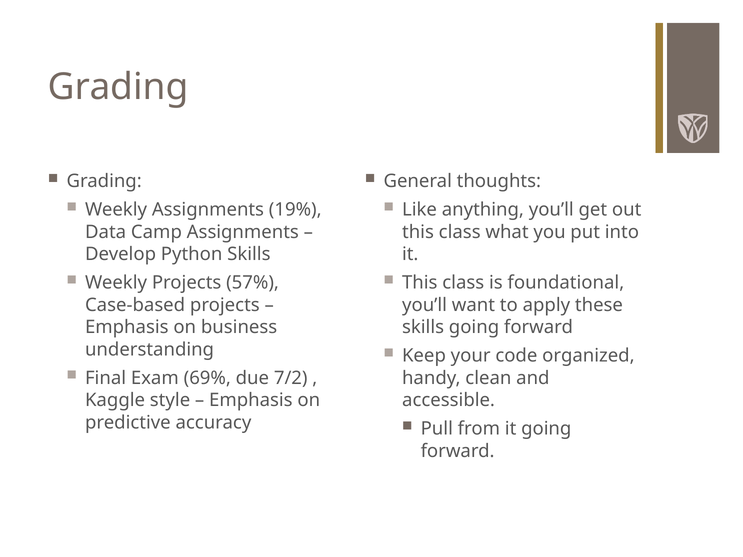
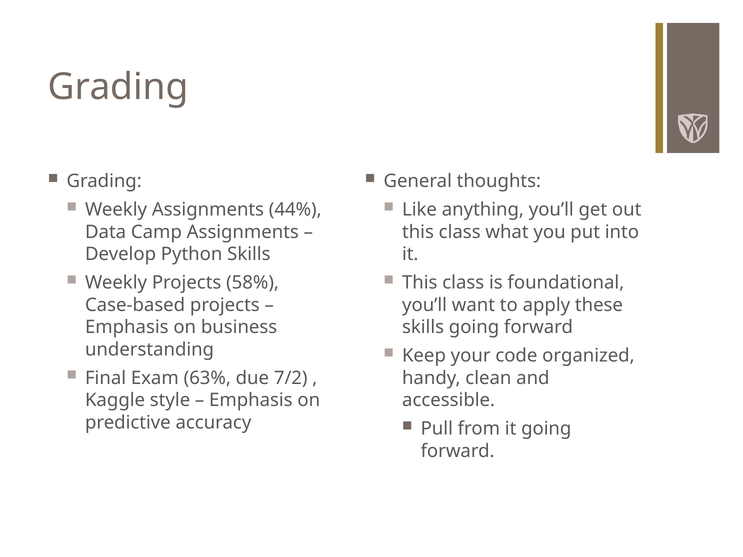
19%: 19% -> 44%
57%: 57% -> 58%
69%: 69% -> 63%
